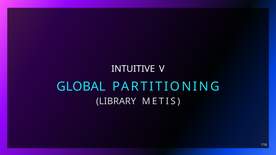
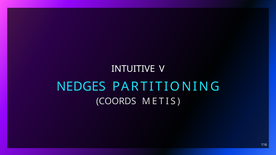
GLOBAL: GLOBAL -> NEDGES
LIBRARY: LIBRARY -> COORDS
